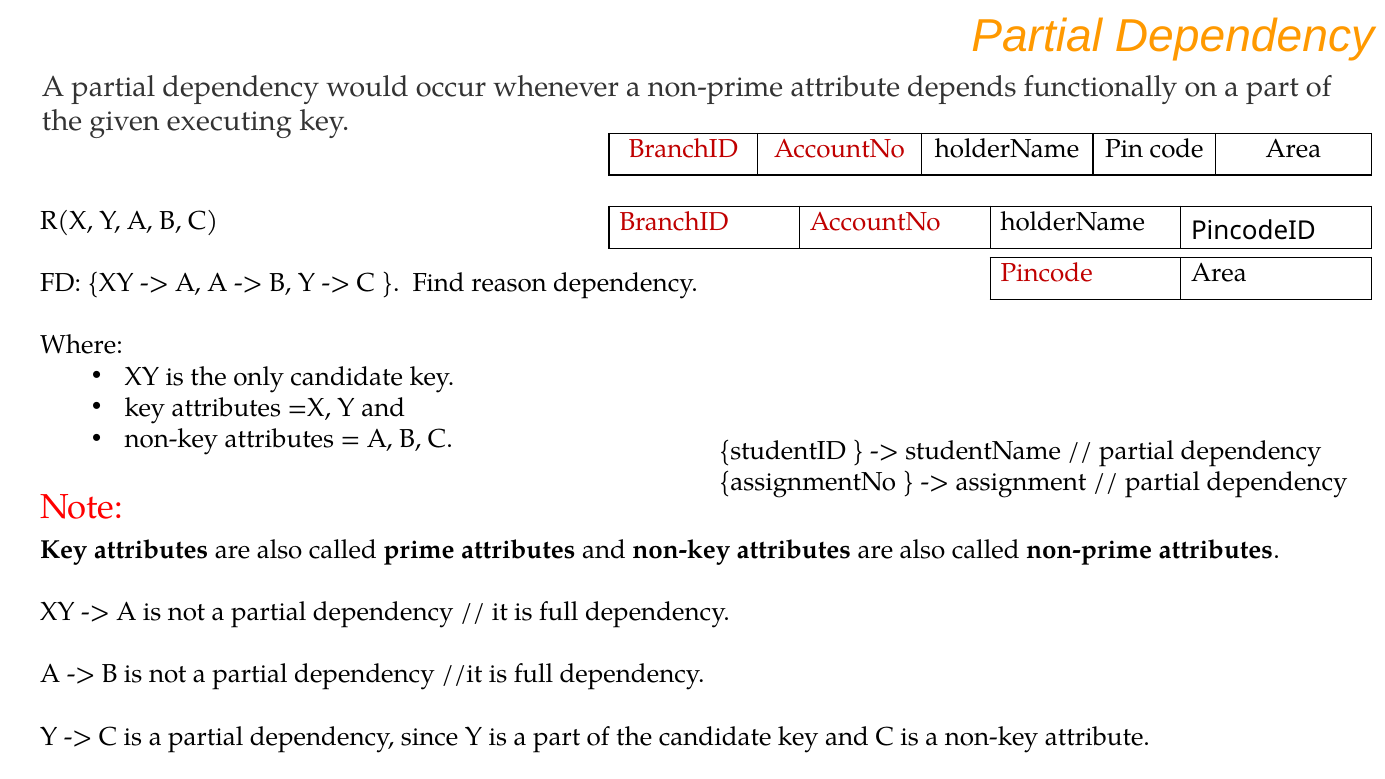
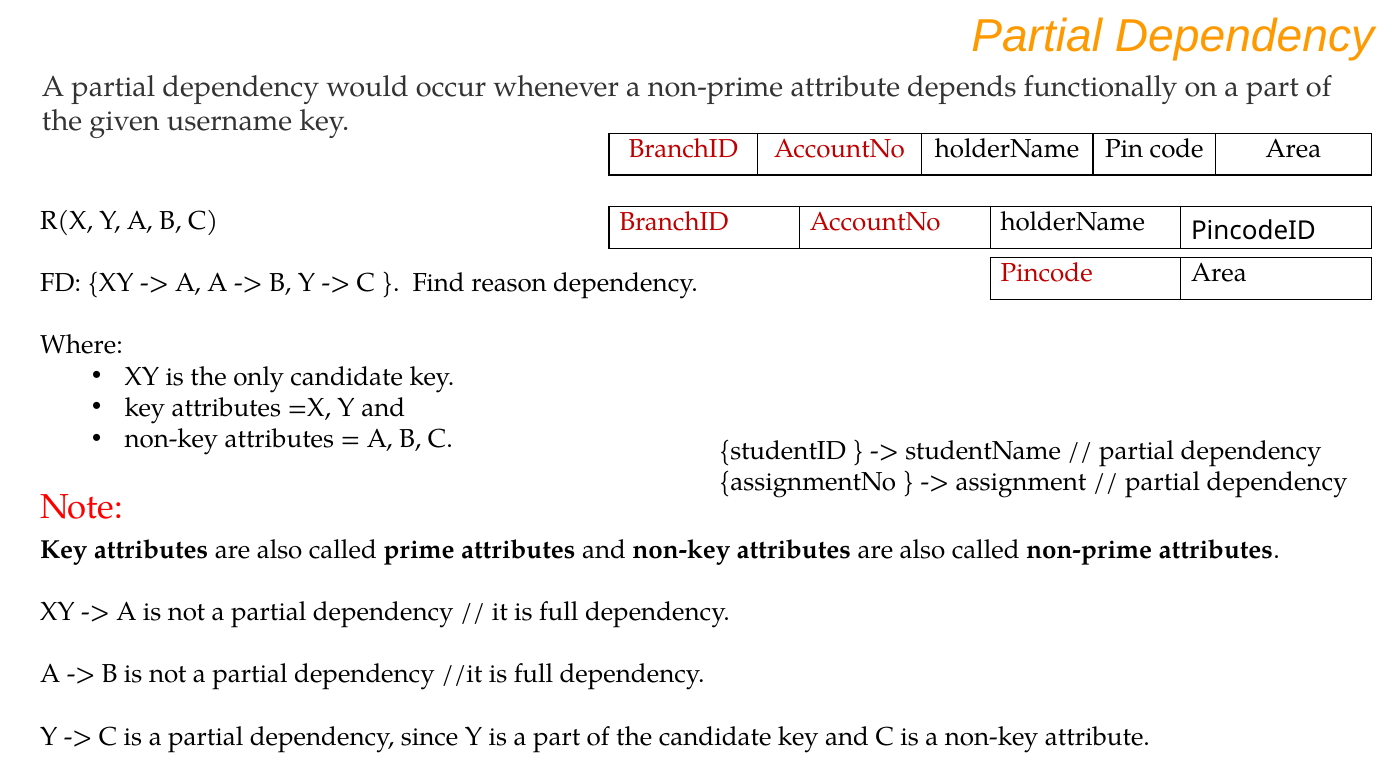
executing: executing -> username
